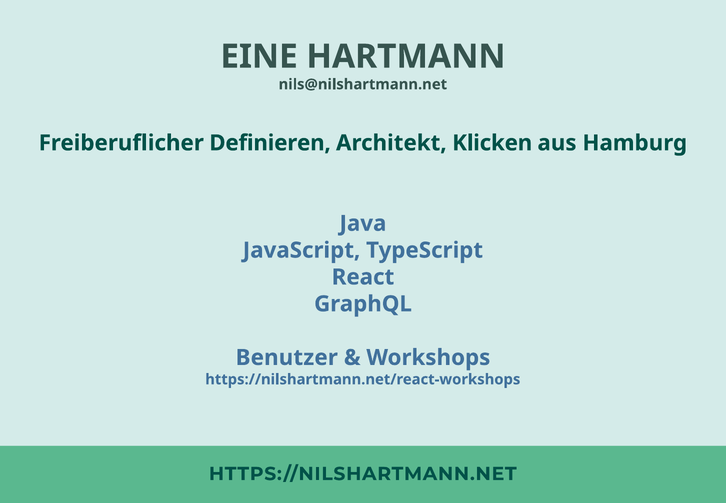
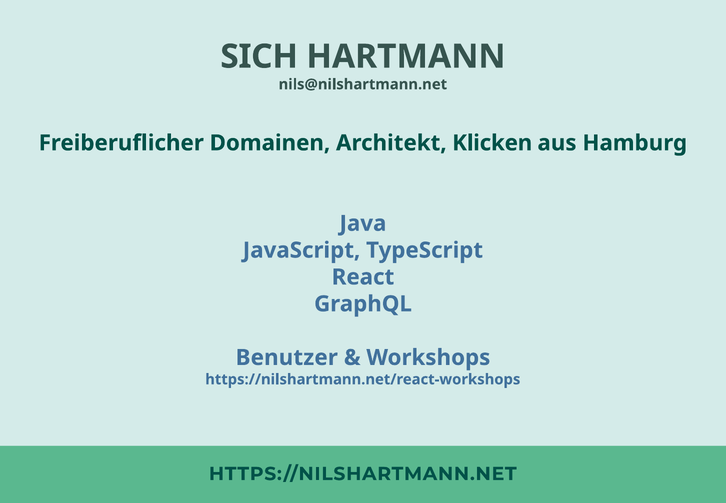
EINE: EINE -> SICH
Definieren: Definieren -> Domainen
